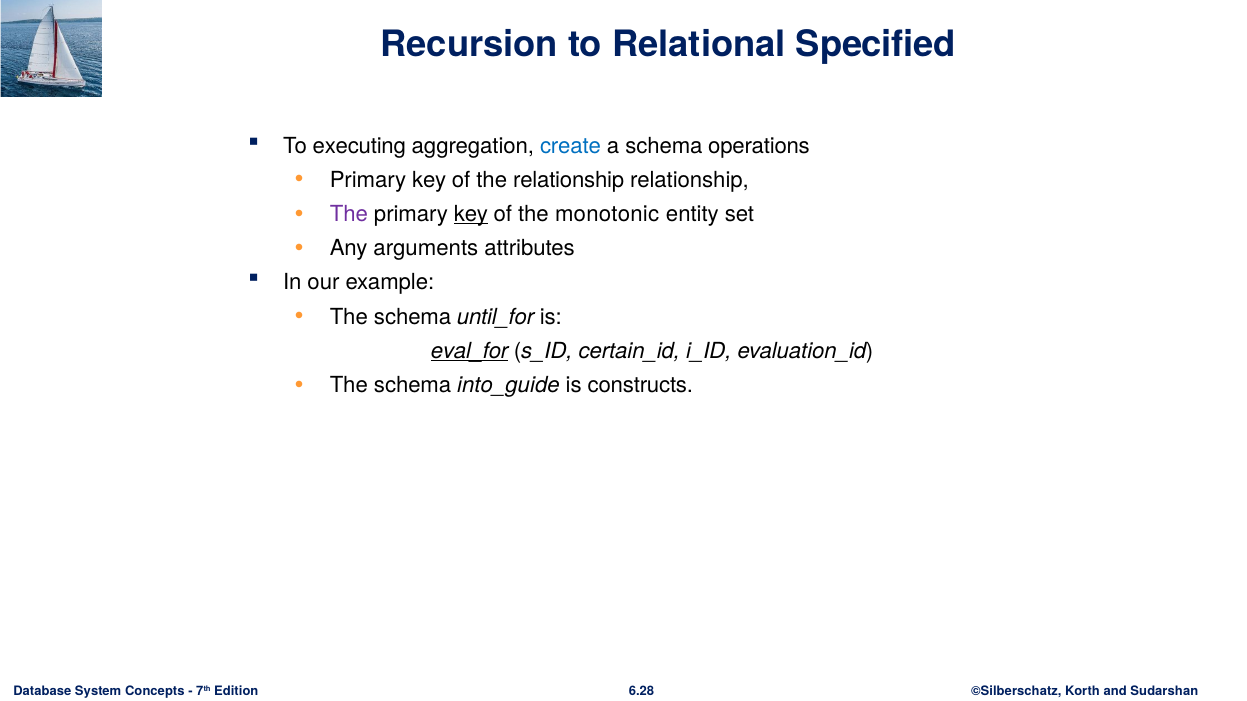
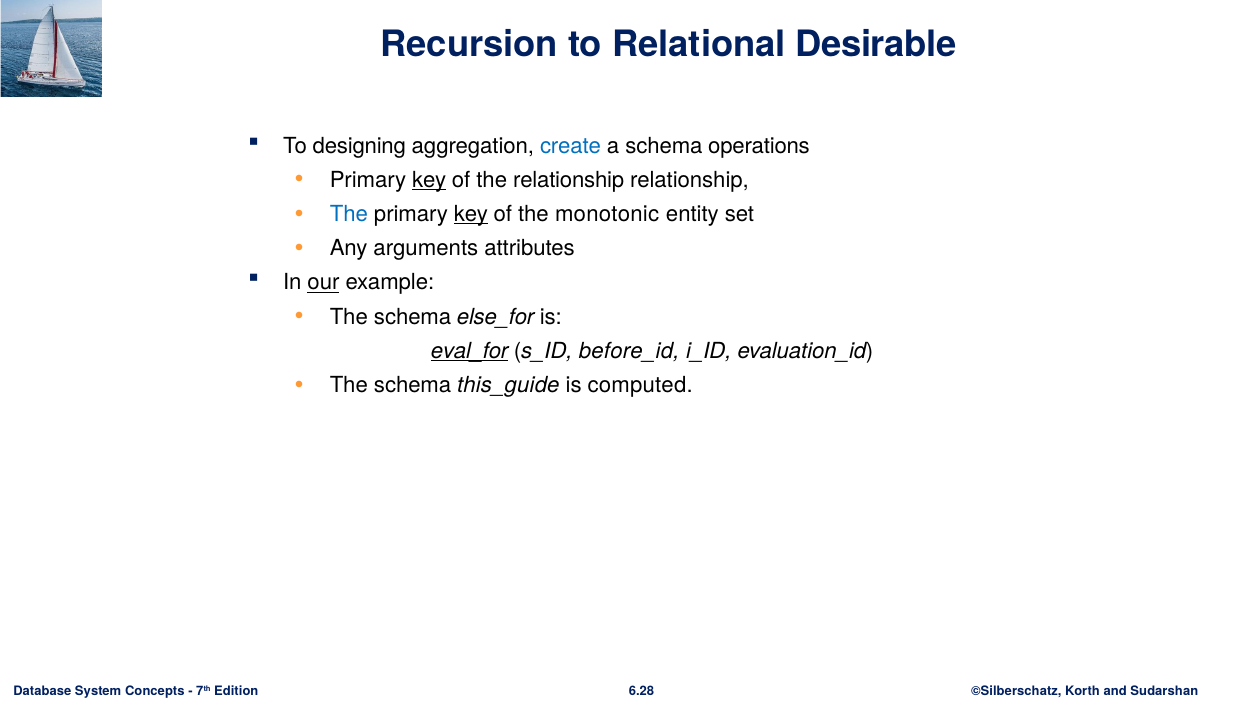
Specified: Specified -> Desirable
executing: executing -> designing
key at (429, 180) underline: none -> present
The at (349, 214) colour: purple -> blue
our underline: none -> present
until_for: until_for -> else_for
certain_id: certain_id -> before_id
into_guide: into_guide -> this_guide
constructs: constructs -> computed
